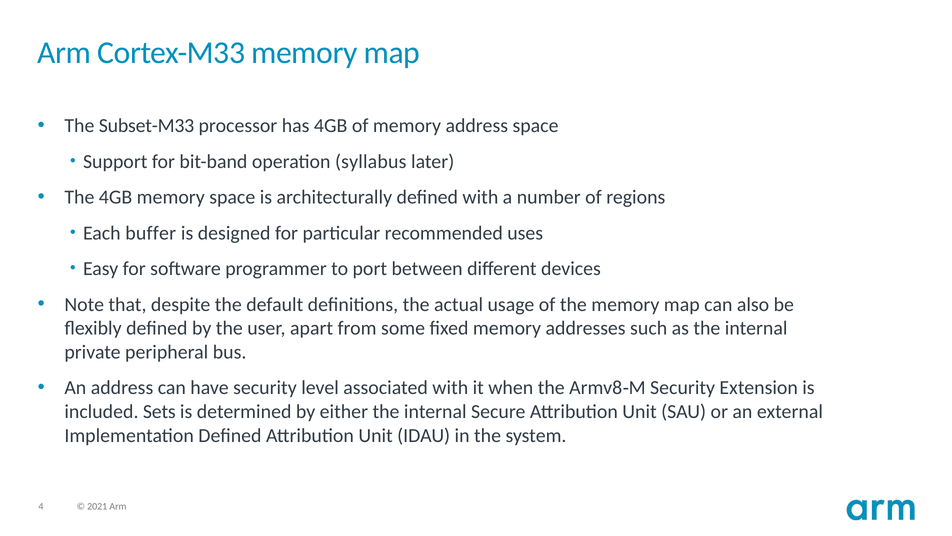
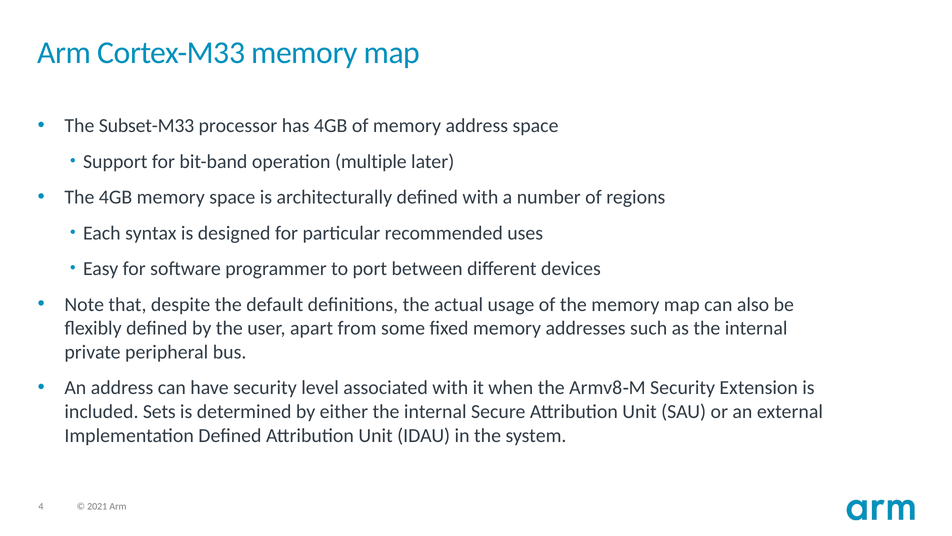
syllabus: syllabus -> multiple
buffer: buffer -> syntax
